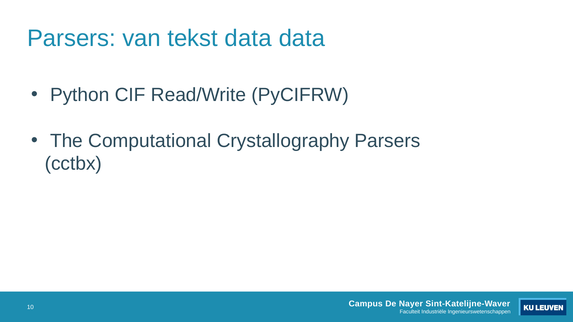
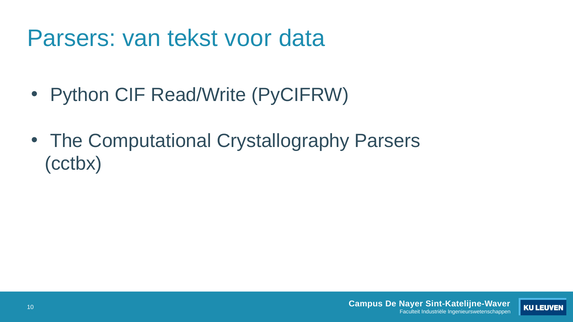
tekst data: data -> voor
